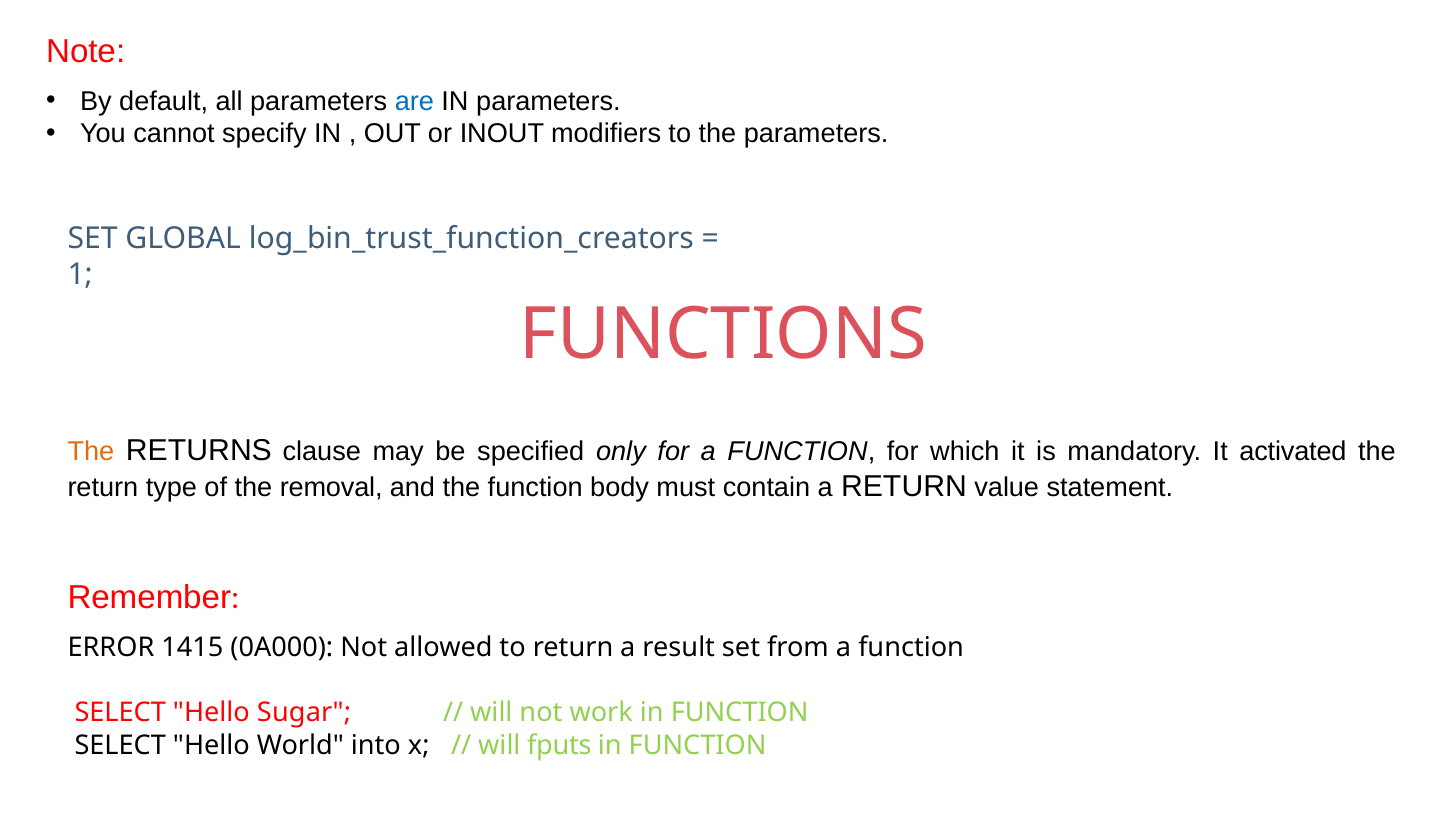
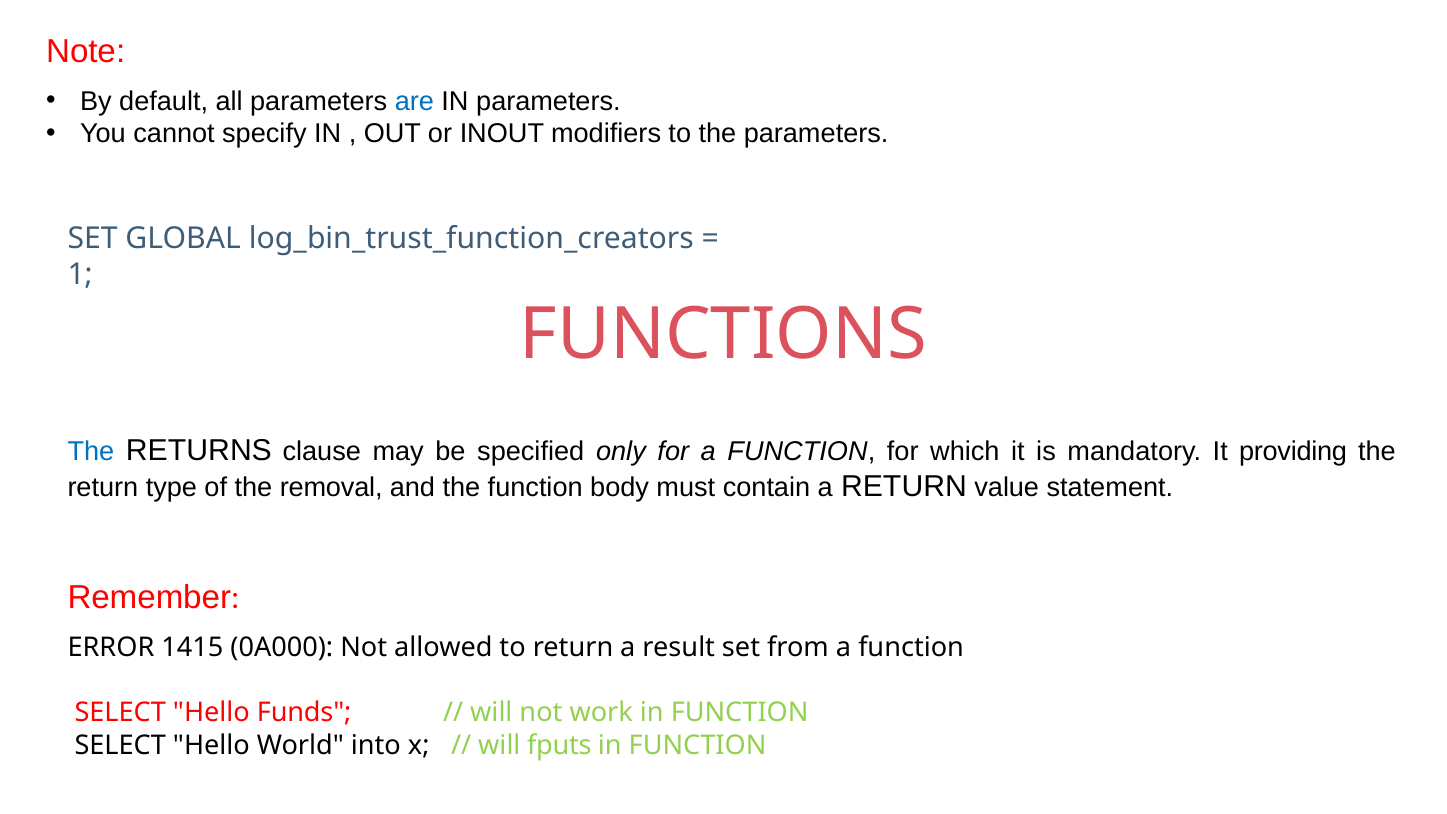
The at (91, 452) colour: orange -> blue
activated: activated -> providing
Sugar: Sugar -> Funds
